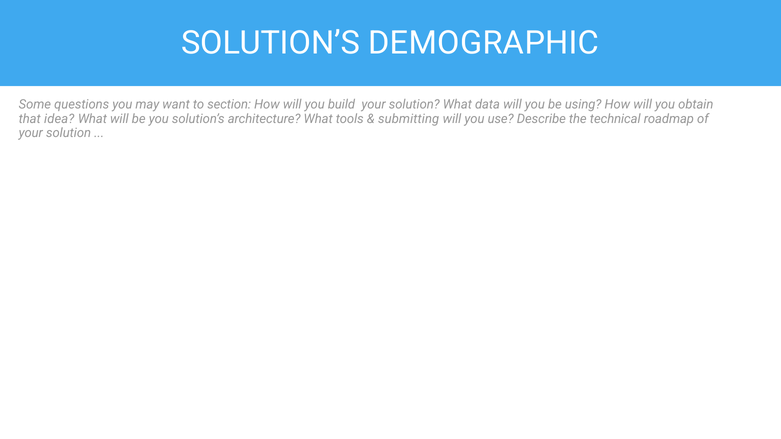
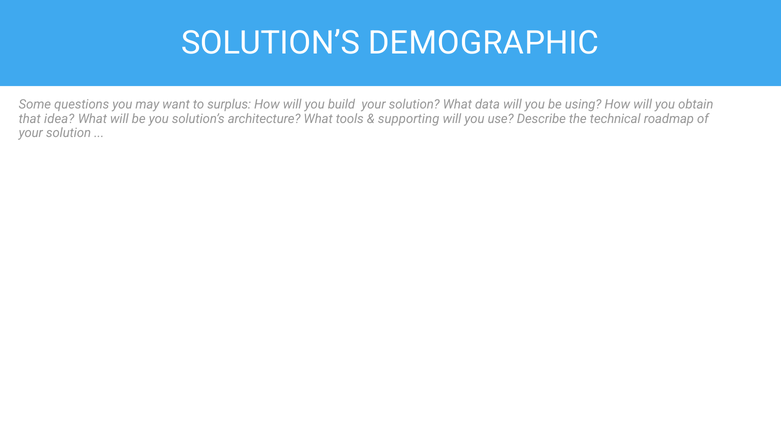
section: section -> surplus
submitting: submitting -> supporting
